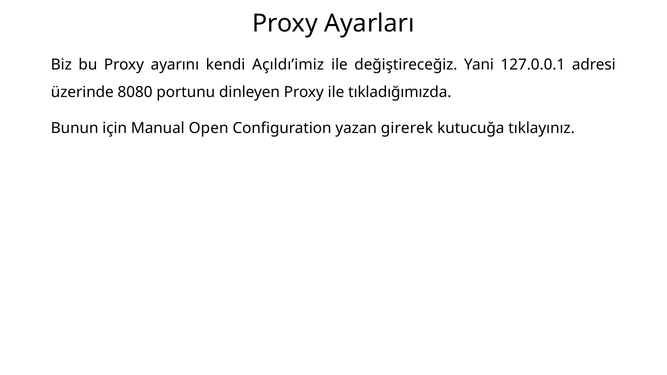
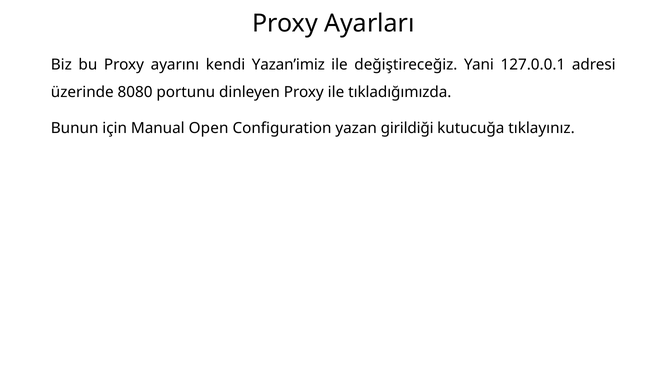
Açıldı’imiz: Açıldı’imiz -> Yazan’imiz
girerek: girerek -> girildiği
